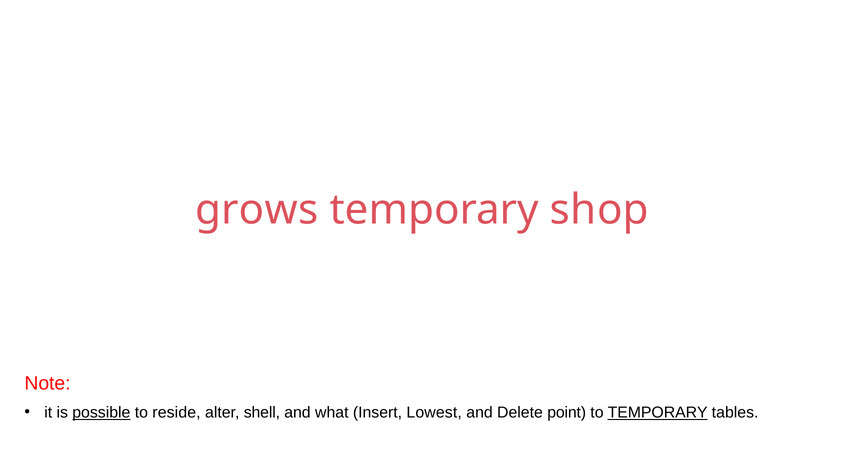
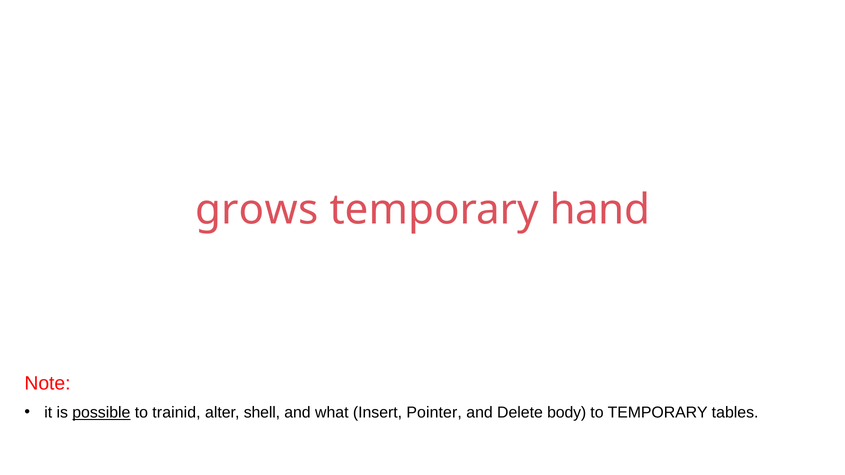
shop: shop -> hand
reside: reside -> trainid
Lowest: Lowest -> Pointer
point: point -> body
TEMPORARY at (658, 413) underline: present -> none
